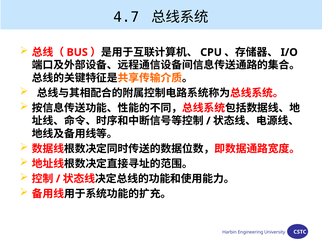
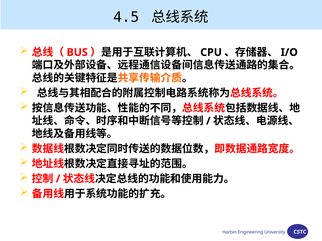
4.7: 4.7 -> 4.5
